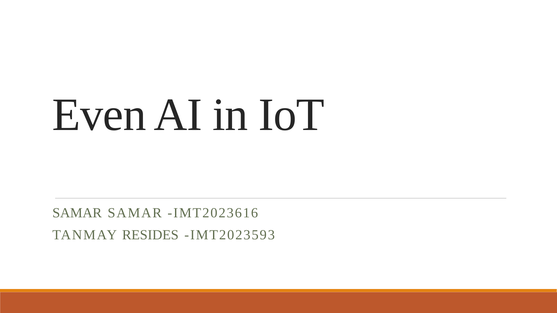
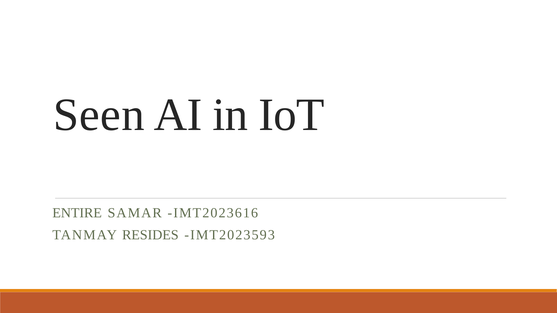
Even: Even -> Seen
SAMAR at (77, 213): SAMAR -> ENTIRE
